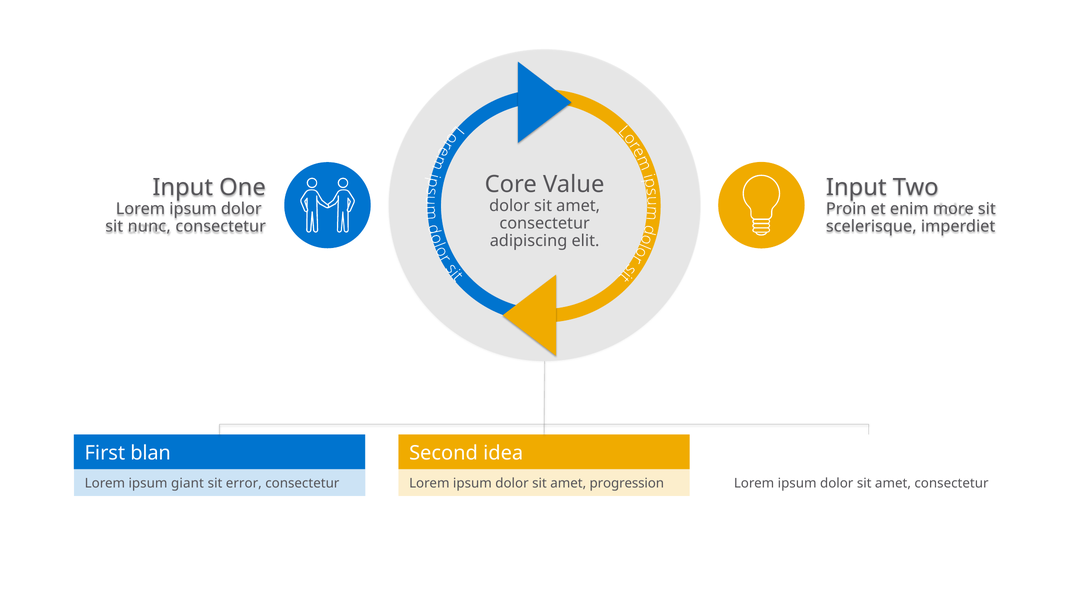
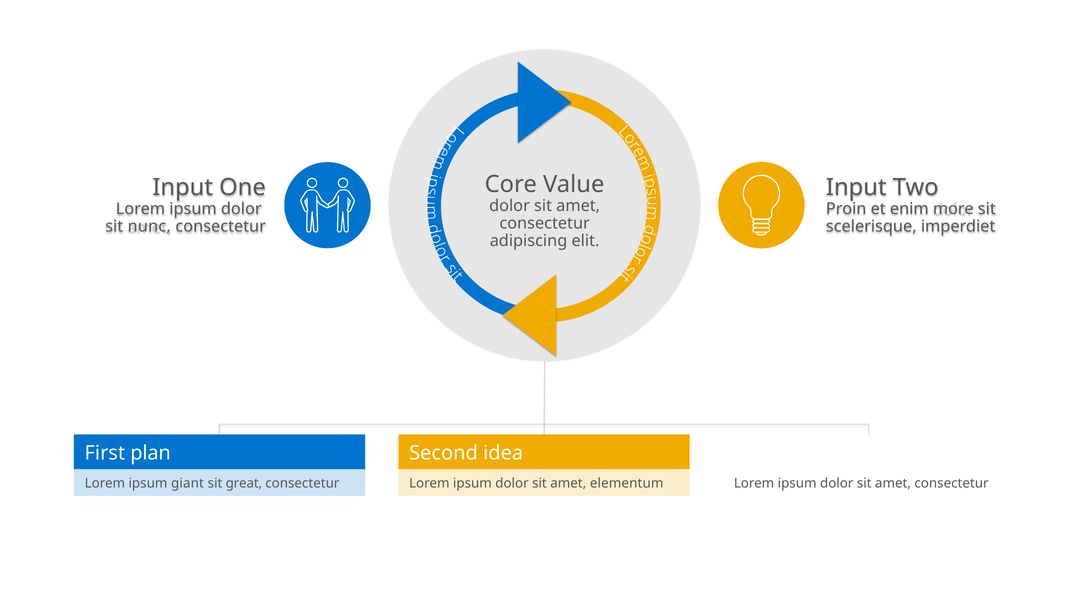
blan: blan -> plan
error: error -> great
progression: progression -> elementum
